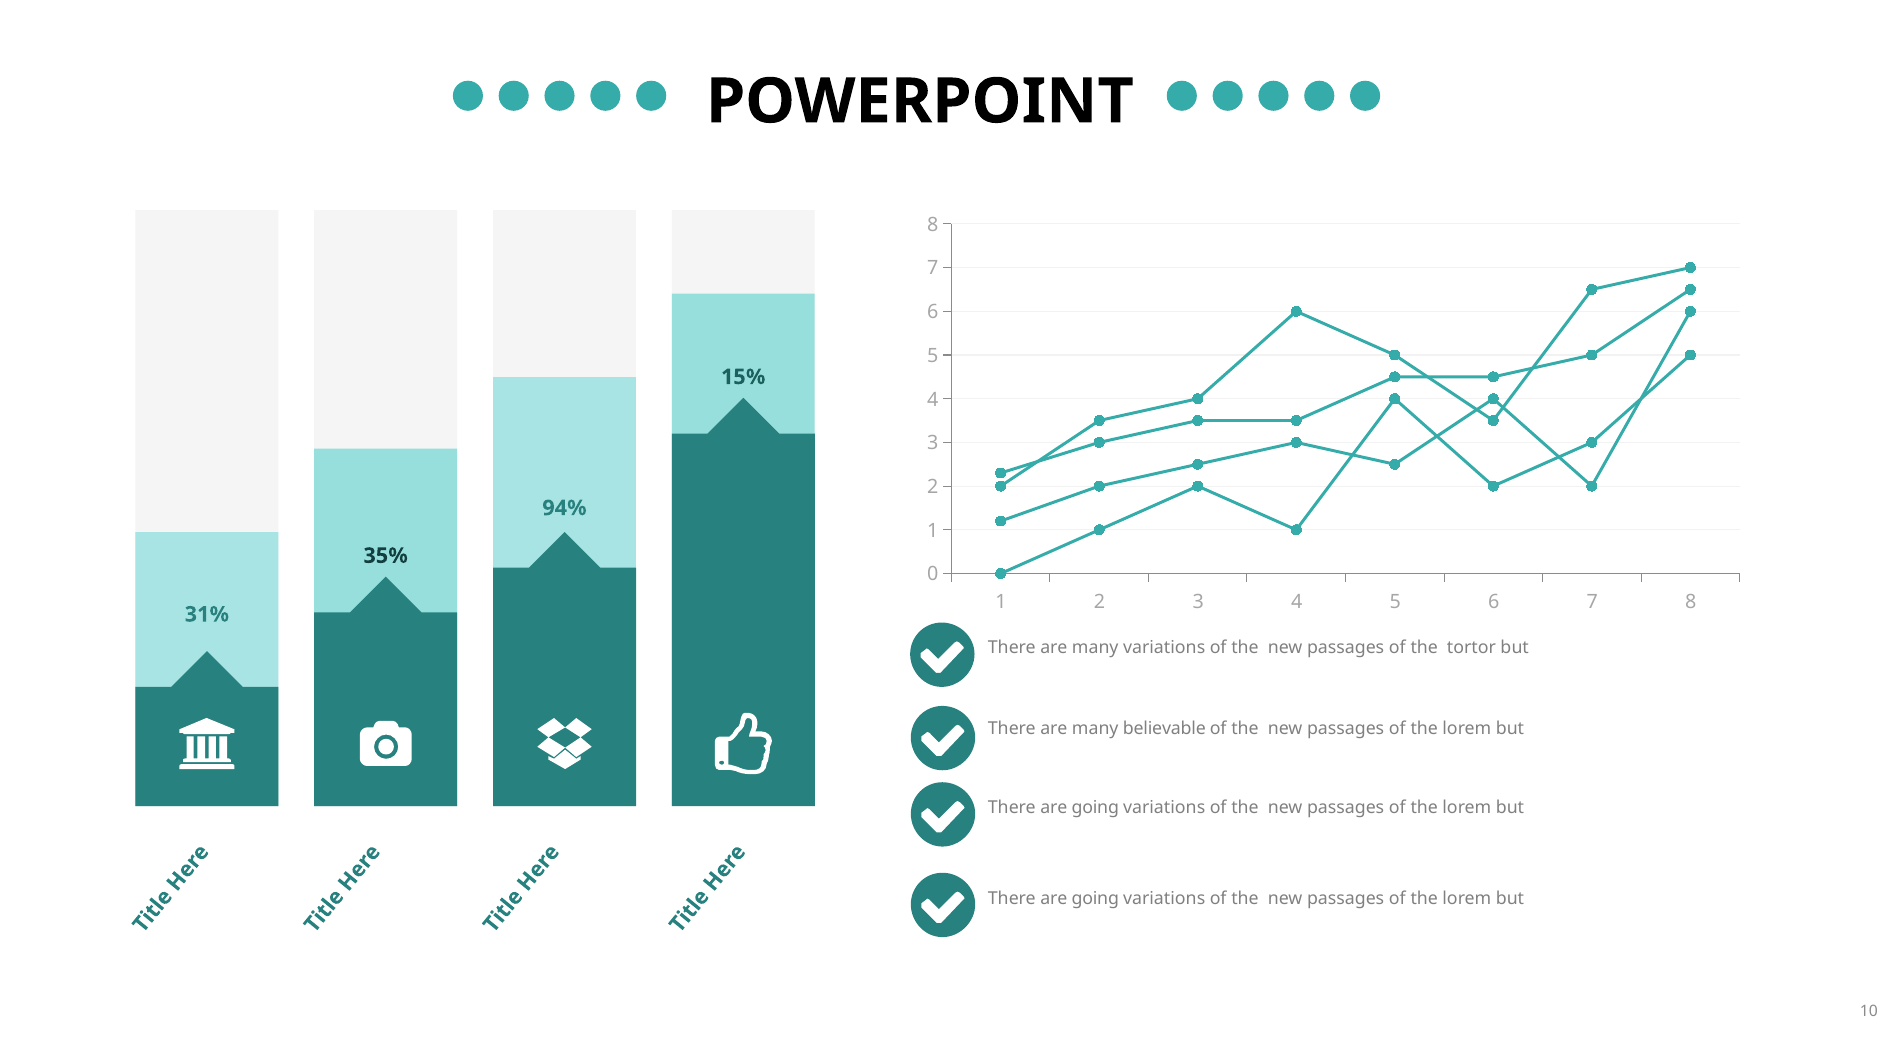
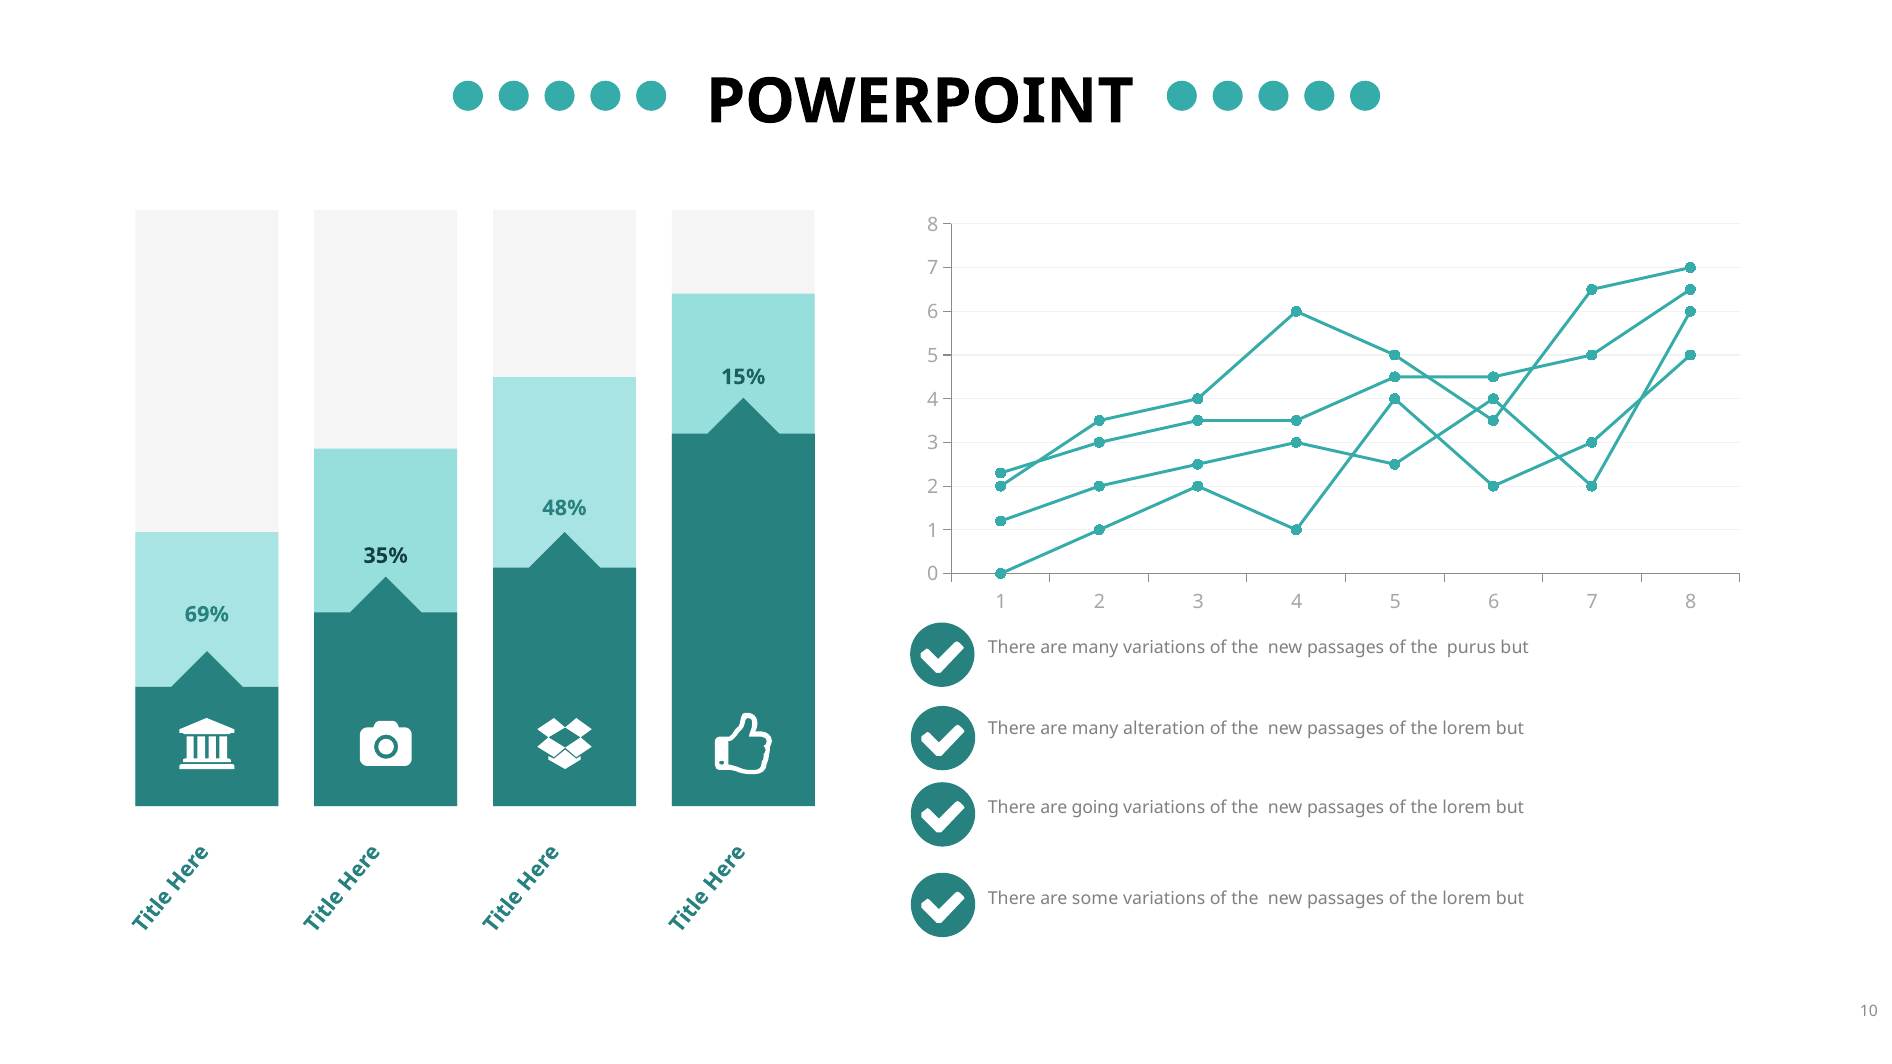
94%: 94% -> 48%
31%: 31% -> 69%
tortor: tortor -> purus
believable: believable -> alteration
going at (1095, 899): going -> some
